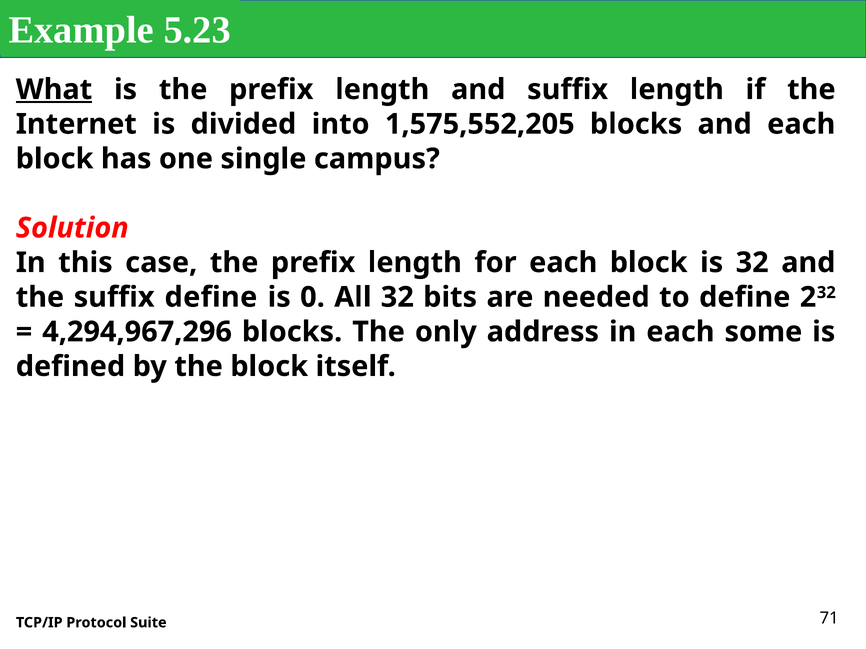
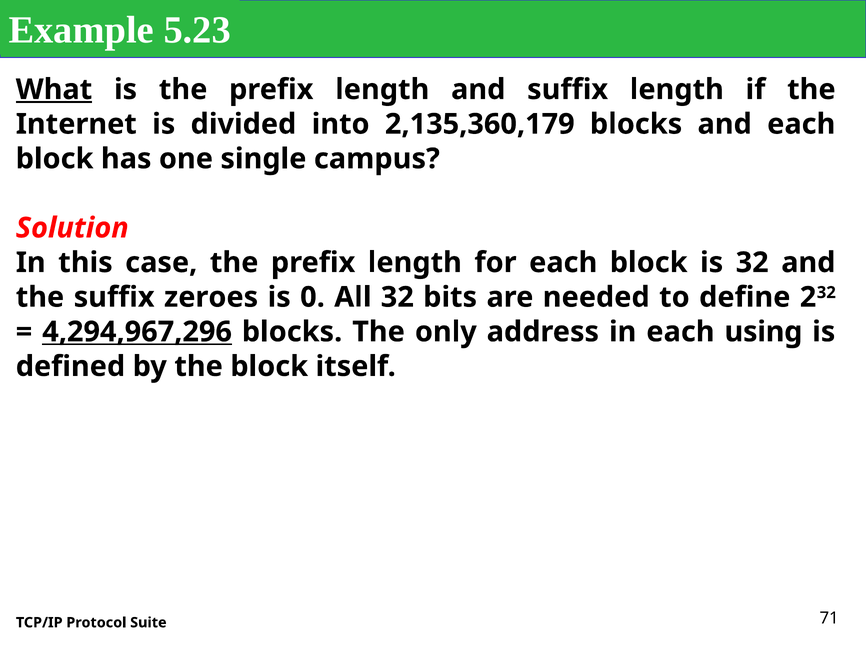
1,575,552,205: 1,575,552,205 -> 2,135,360,179
suffix define: define -> zeroes
4,294,967,296 underline: none -> present
some: some -> using
